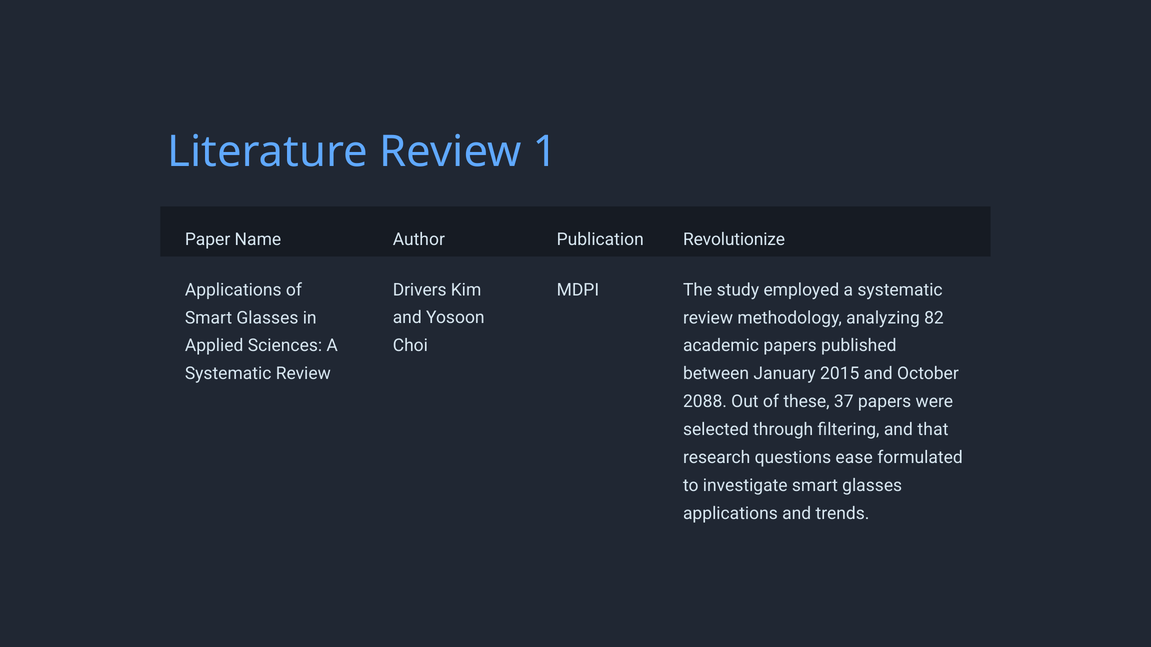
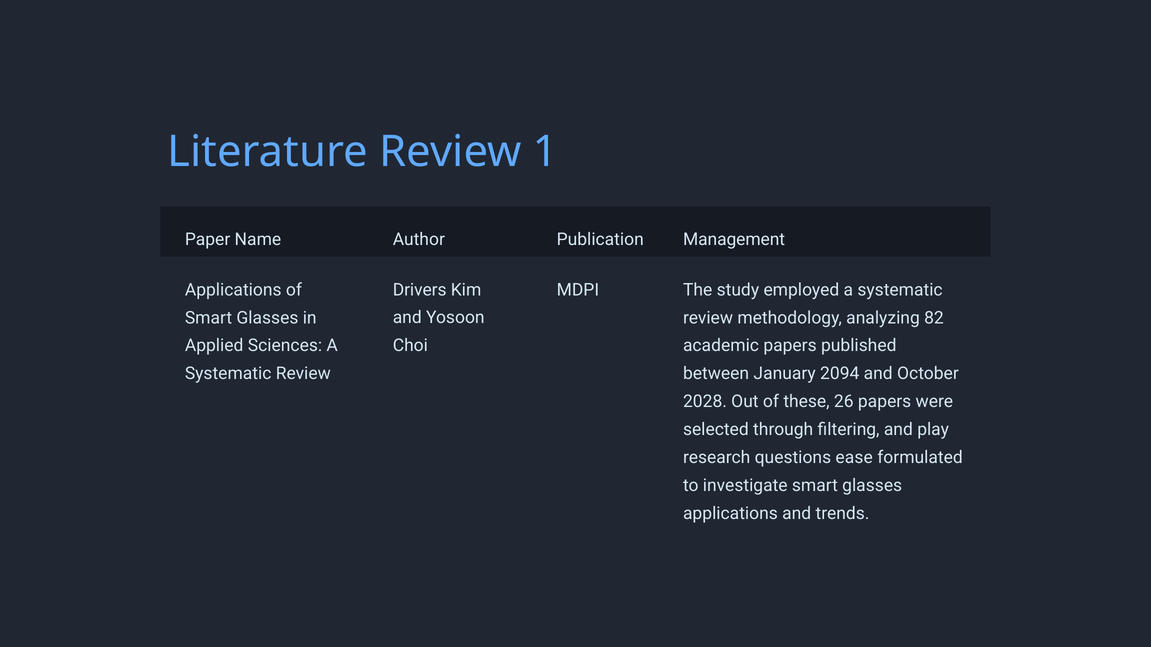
Revolutionize: Revolutionize -> Management
2015: 2015 -> 2094
2088: 2088 -> 2028
37: 37 -> 26
that: that -> play
